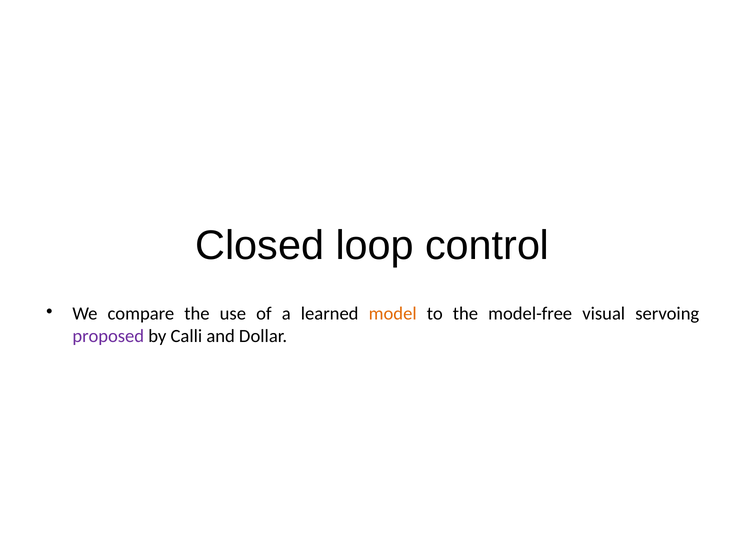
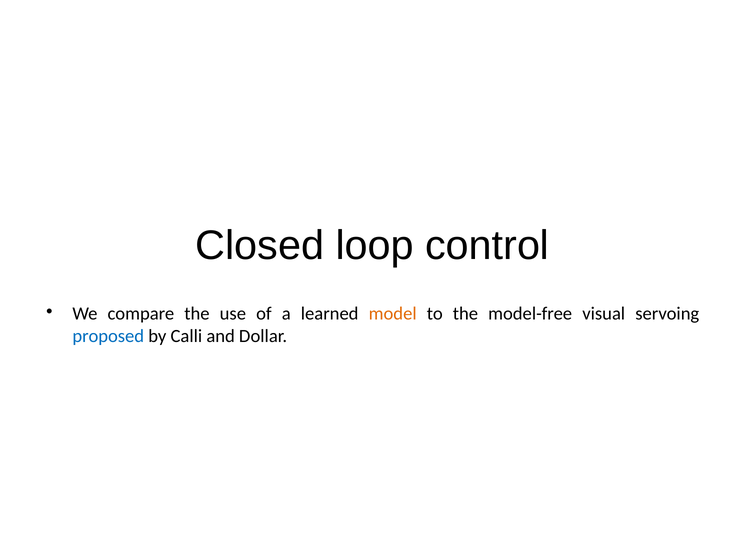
proposed colour: purple -> blue
